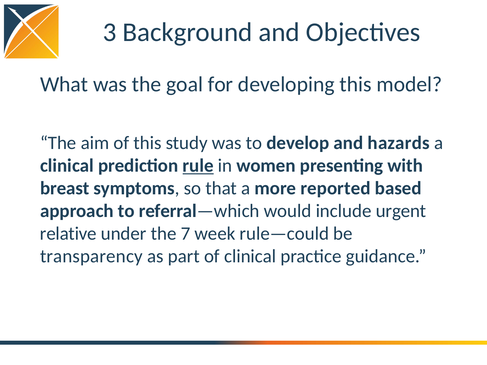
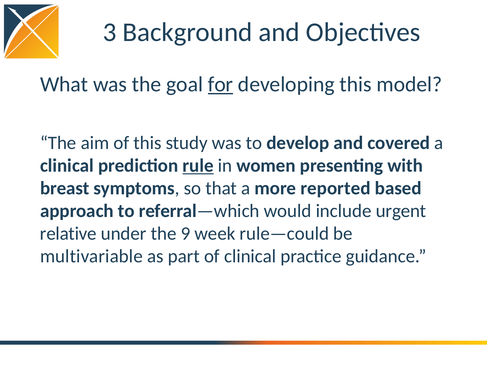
for underline: none -> present
hazards: hazards -> covered
7: 7 -> 9
transparency: transparency -> multivariable
